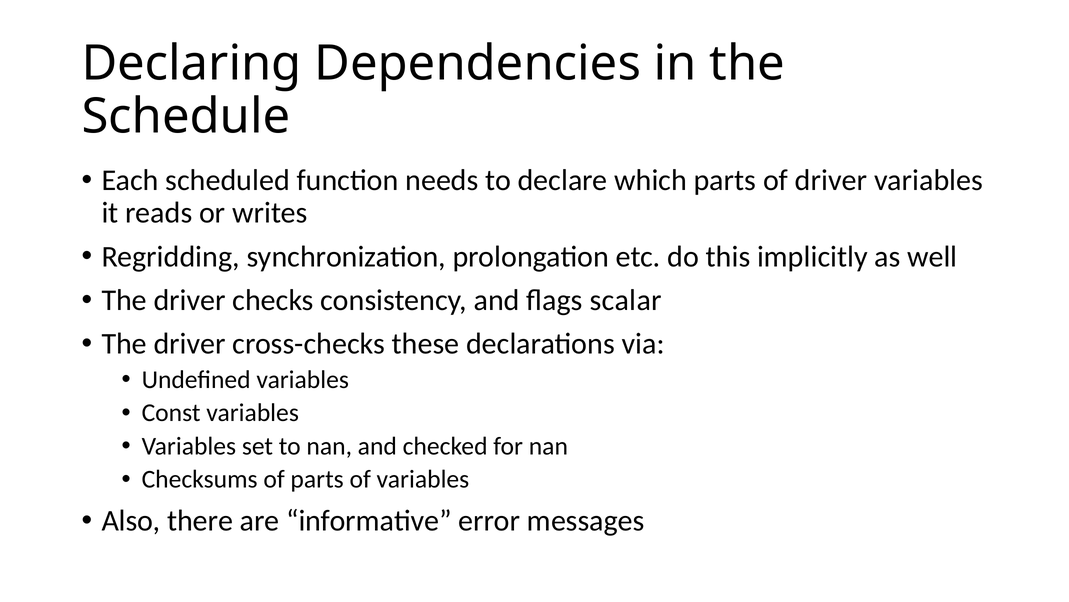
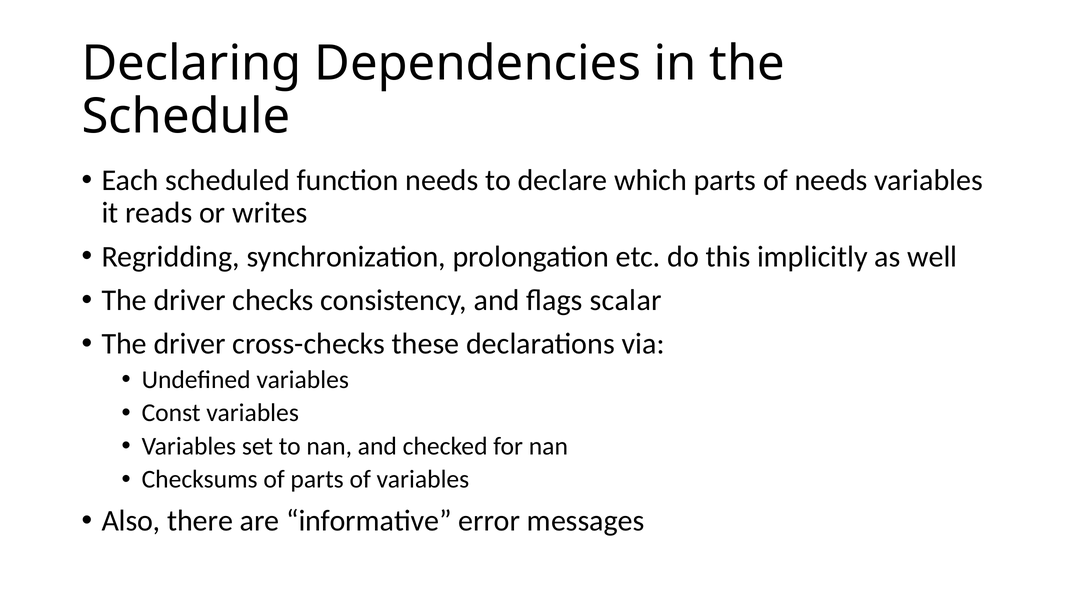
of driver: driver -> needs
